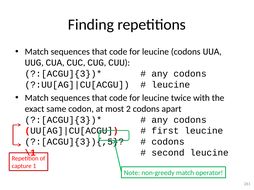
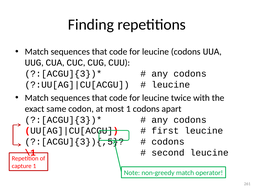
most 2: 2 -> 1
